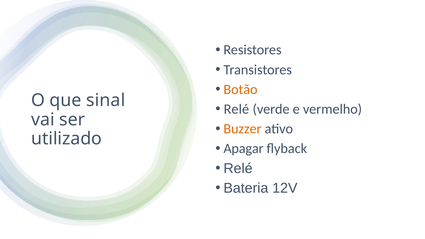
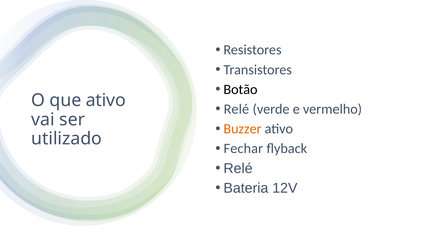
Botão colour: orange -> black
que sinal: sinal -> ativo
Apagar: Apagar -> Fechar
